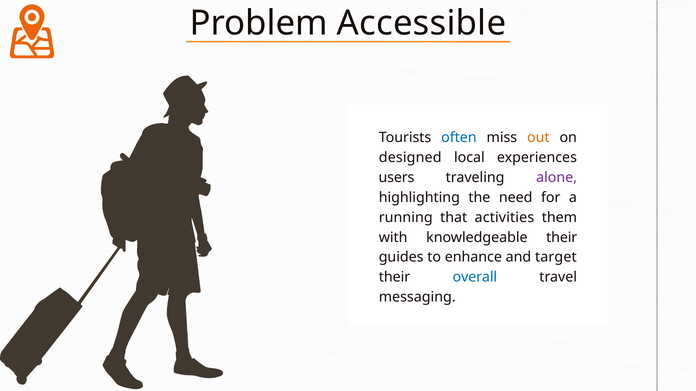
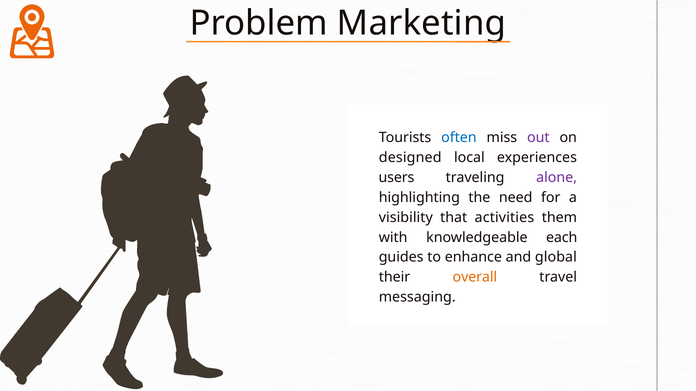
Accessible: Accessible -> Marketing
out colour: orange -> purple
running: running -> visibility
knowledgeable their: their -> each
target: target -> global
overall colour: blue -> orange
